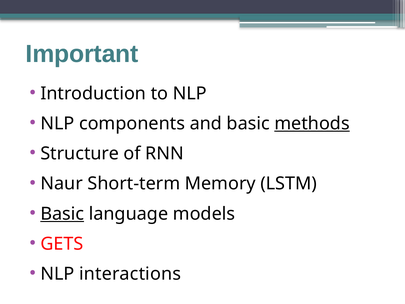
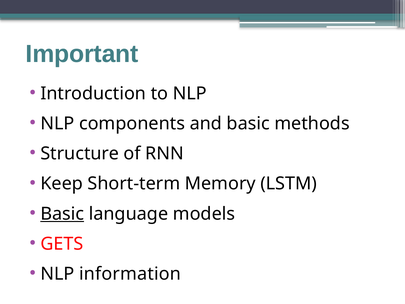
methods underline: present -> none
Naur: Naur -> Keep
interactions: interactions -> information
